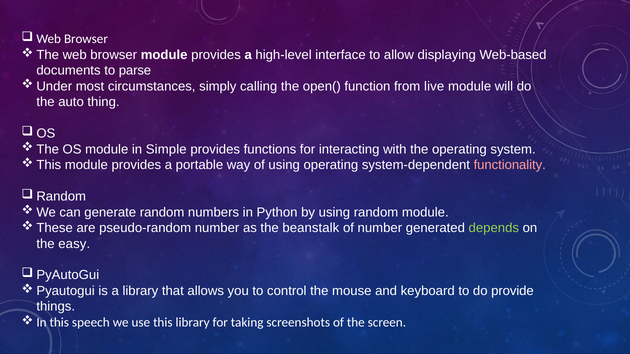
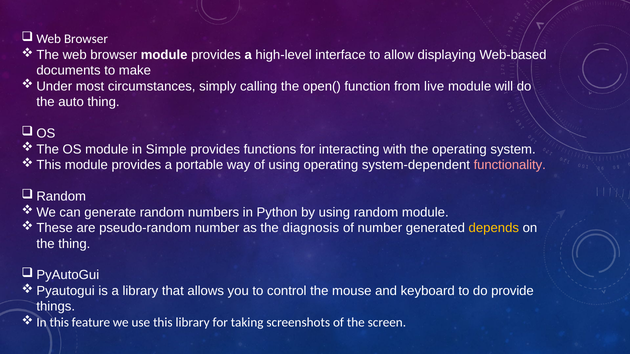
parse: parse -> make
beanstalk: beanstalk -> diagnosis
depends colour: light green -> yellow
the easy: easy -> thing
speech: speech -> feature
